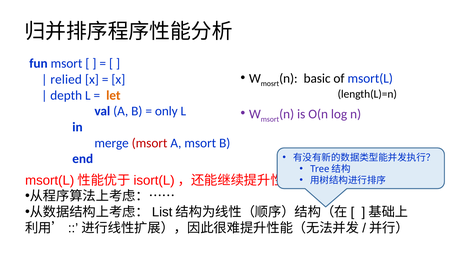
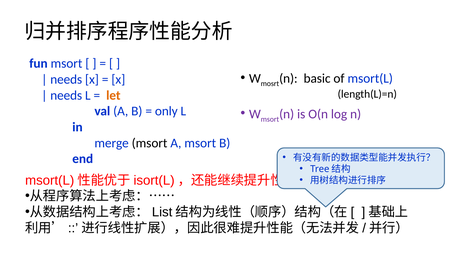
relied at (66, 79): relied -> needs
depth at (66, 95): depth -> needs
msort at (150, 143) colour: red -> black
